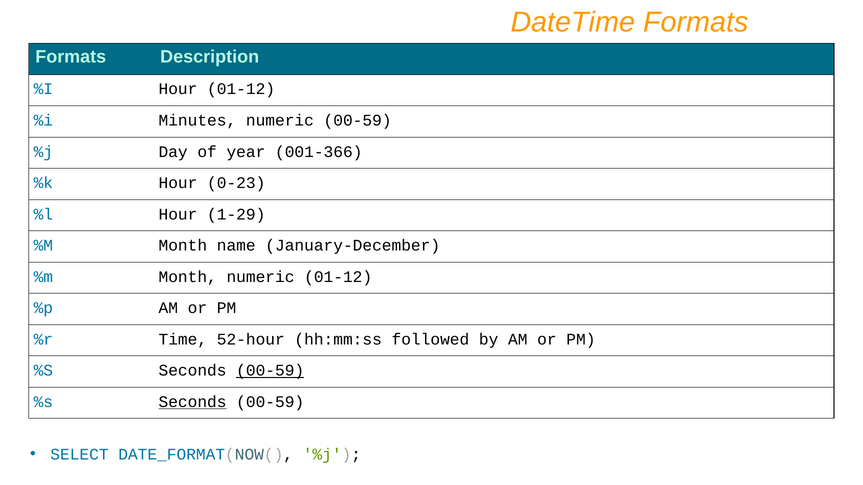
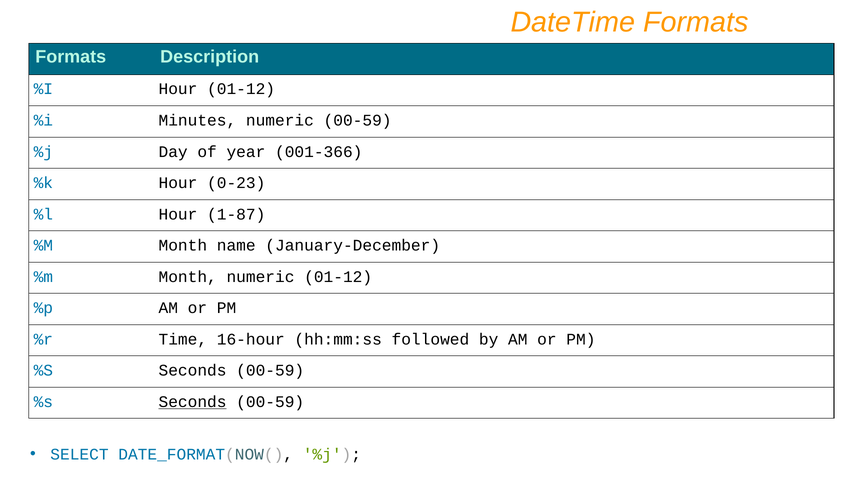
1-29: 1-29 -> 1-87
52-hour: 52-hour -> 16-hour
00-59 at (270, 371) underline: present -> none
